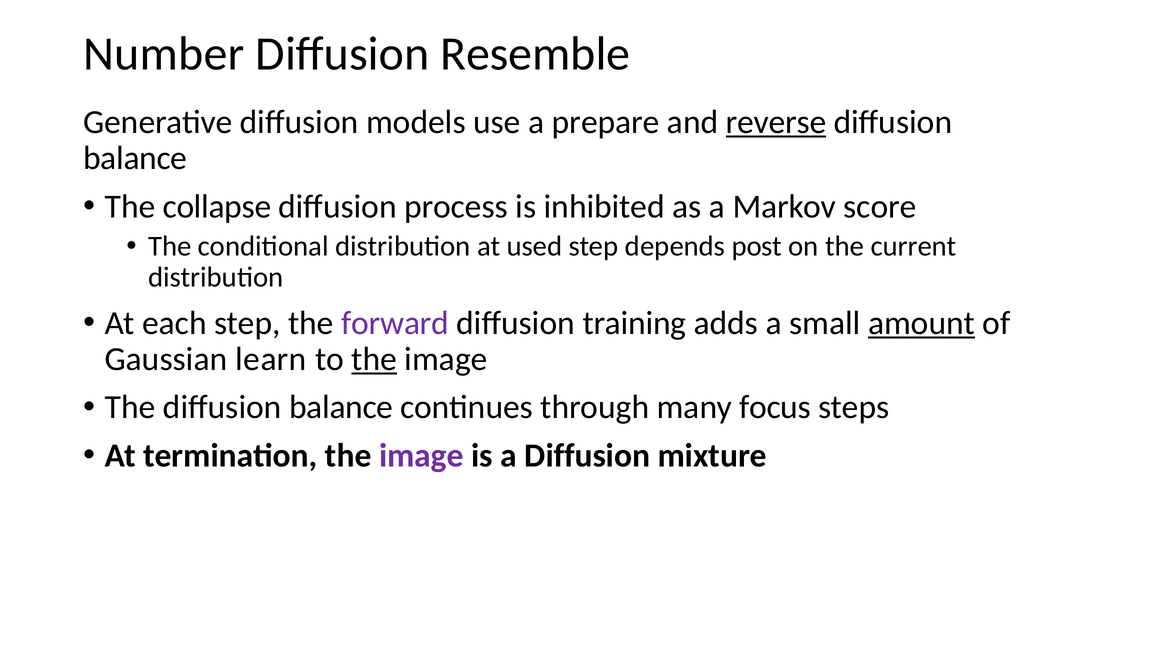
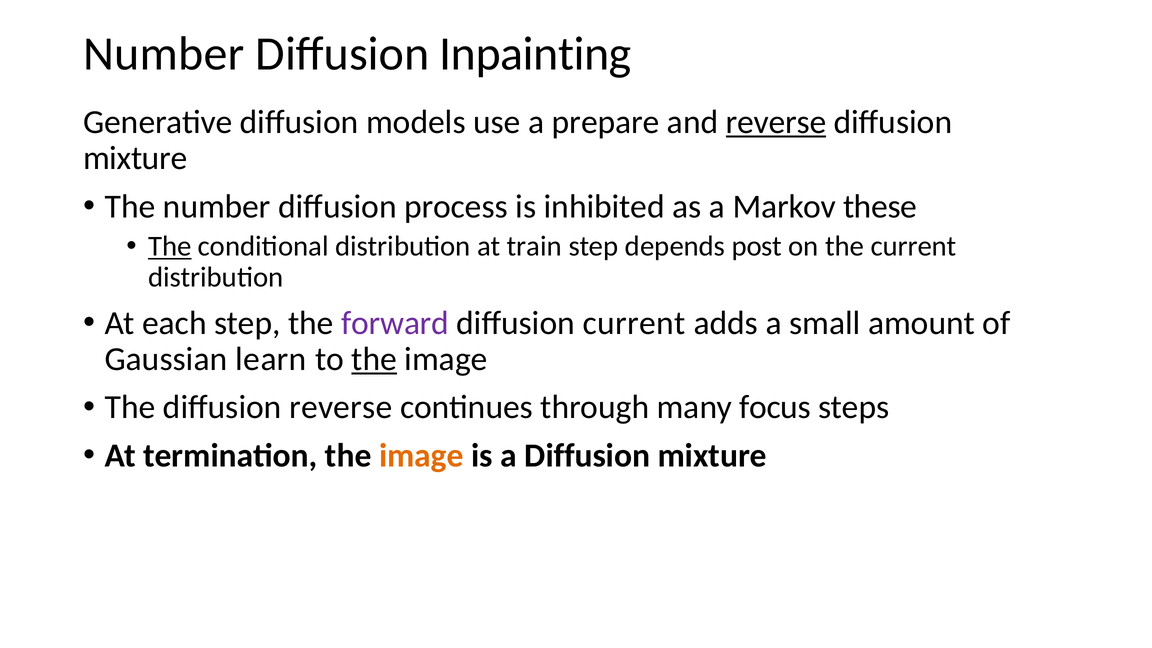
Resemble: Resemble -> Inpainting
balance at (135, 158): balance -> mixture
The collapse: collapse -> number
score: score -> these
The at (170, 246) underline: none -> present
used: used -> train
diffusion training: training -> current
amount underline: present -> none
The diffusion balance: balance -> reverse
image at (421, 456) colour: purple -> orange
